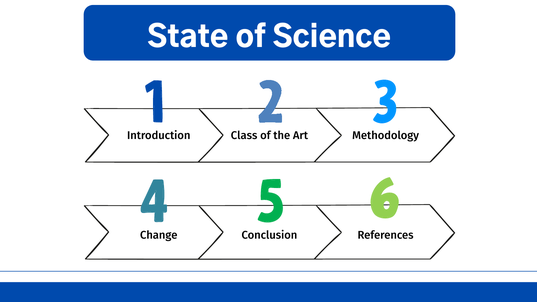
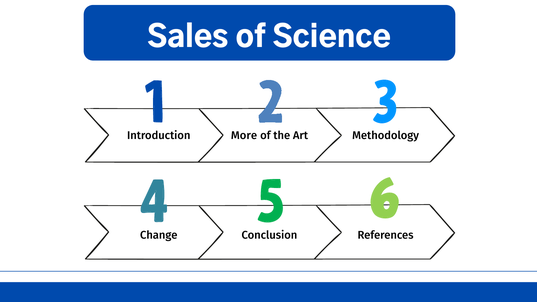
State: State -> Sales
Class: Class -> More
